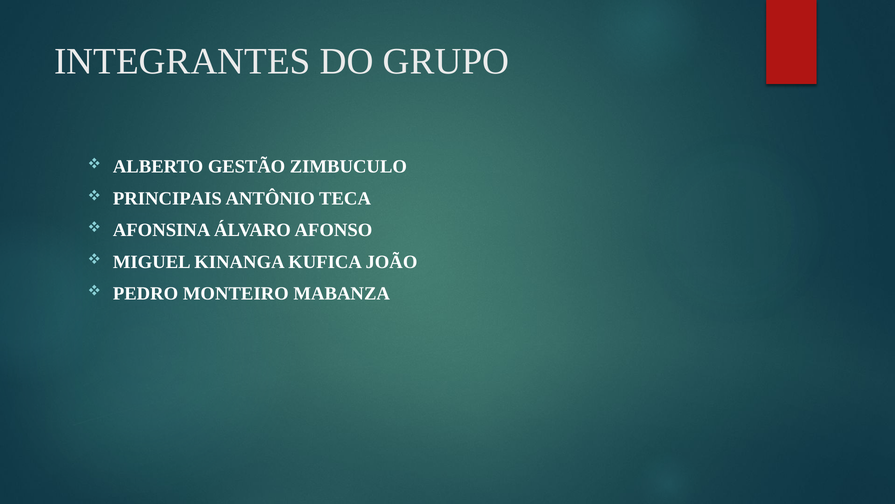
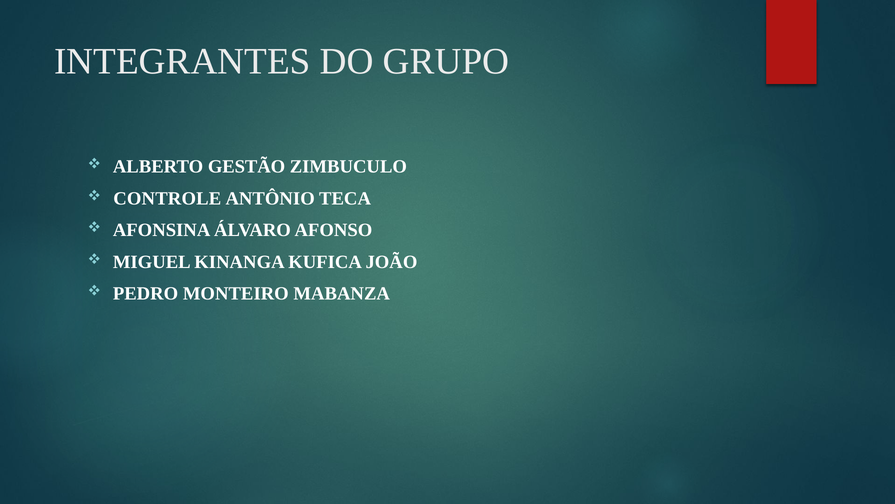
PRINCIPAIS: PRINCIPAIS -> CONTROLE
